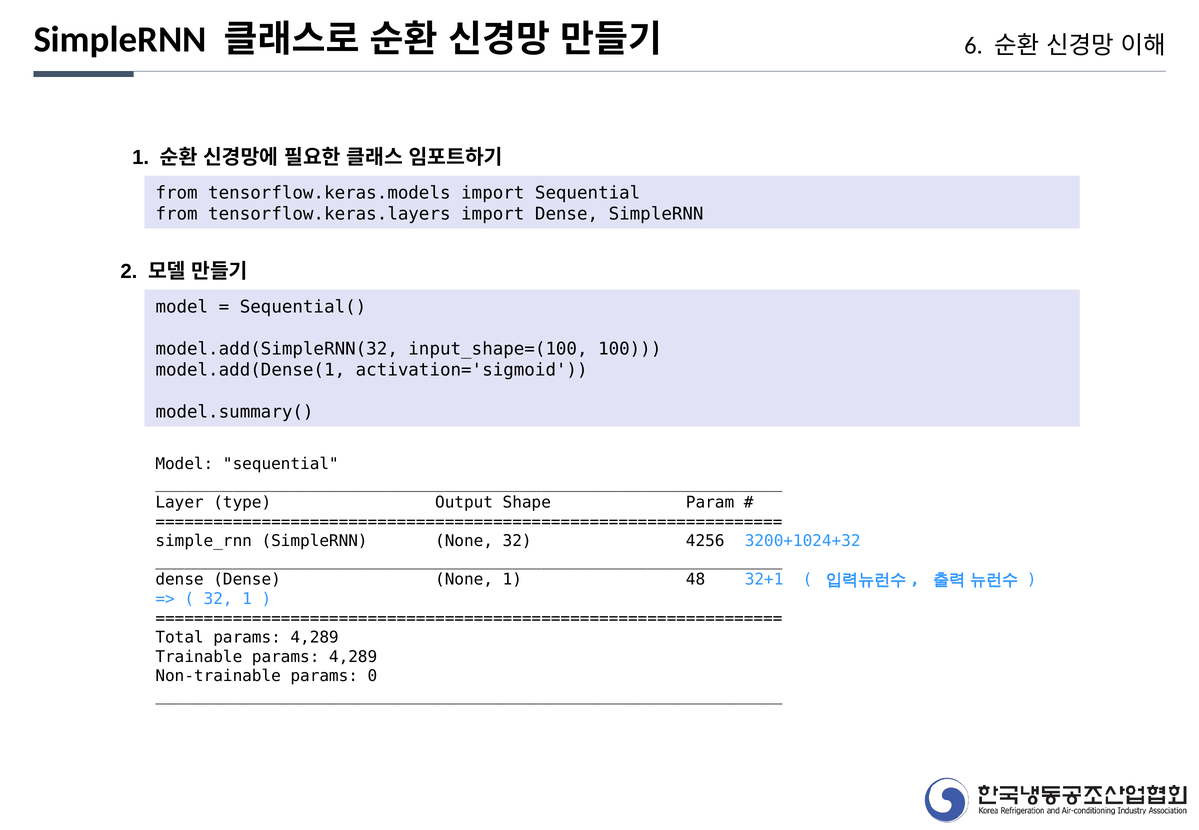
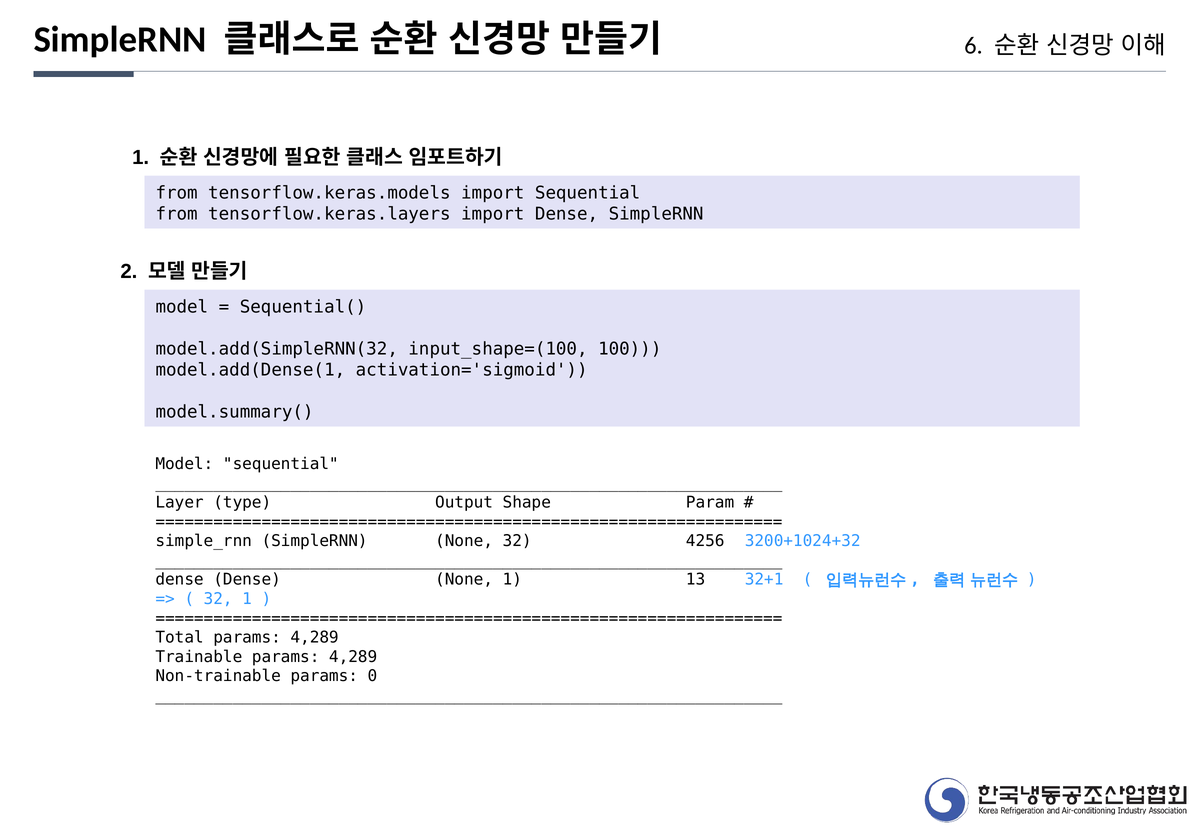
48: 48 -> 13
